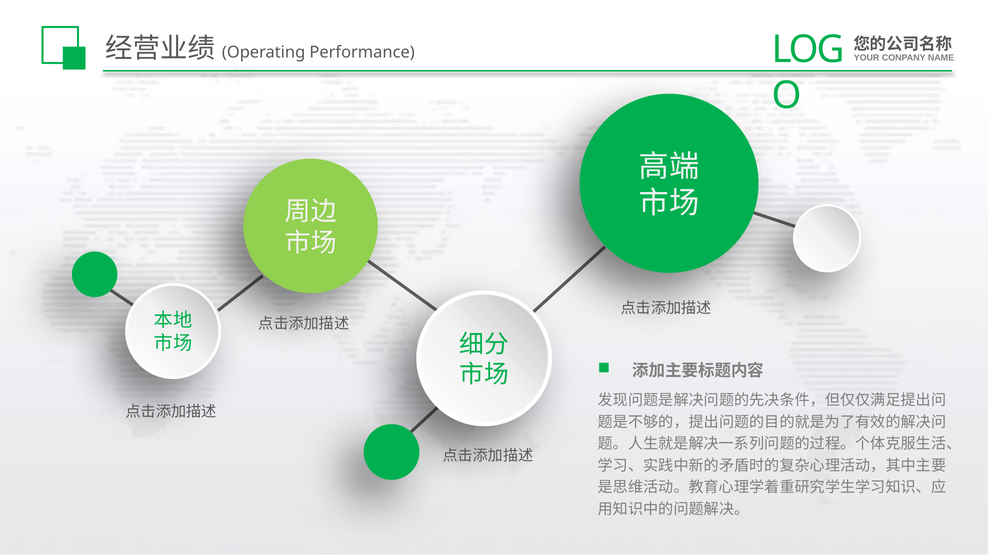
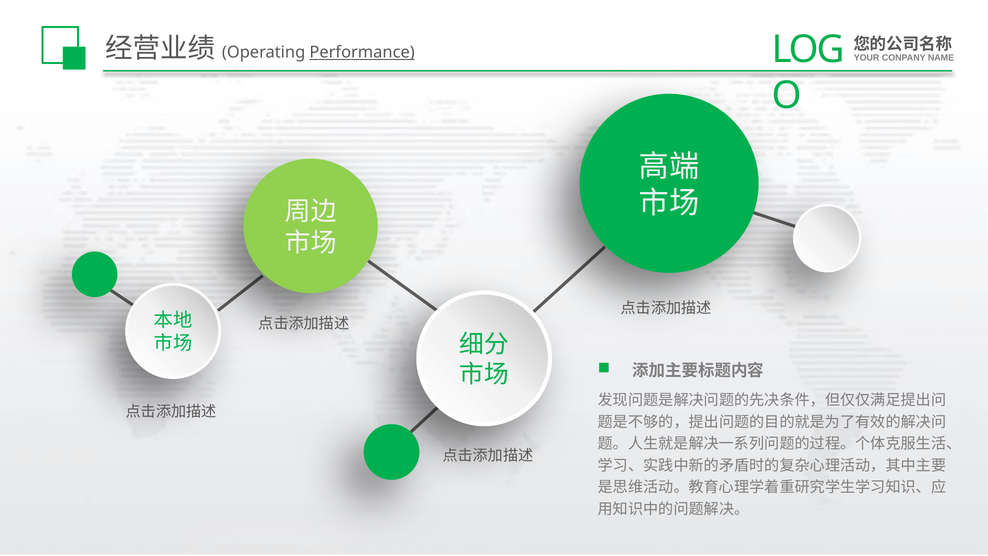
Performance underline: none -> present
